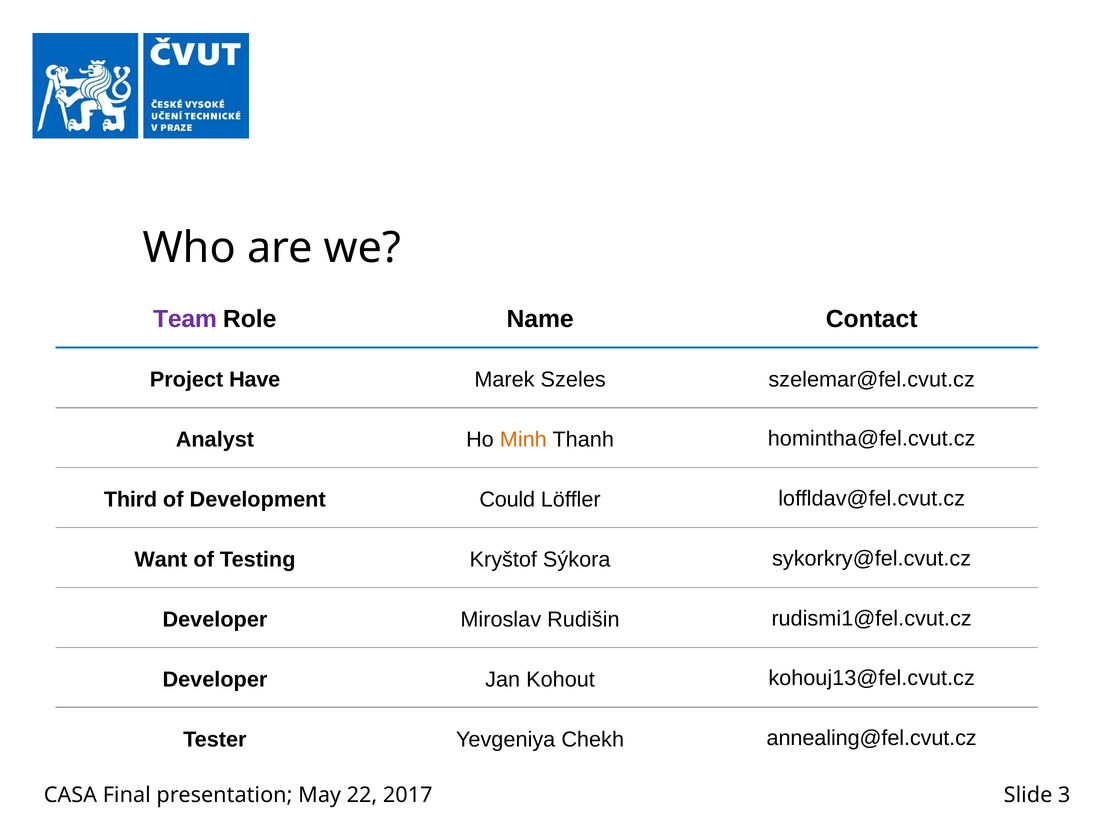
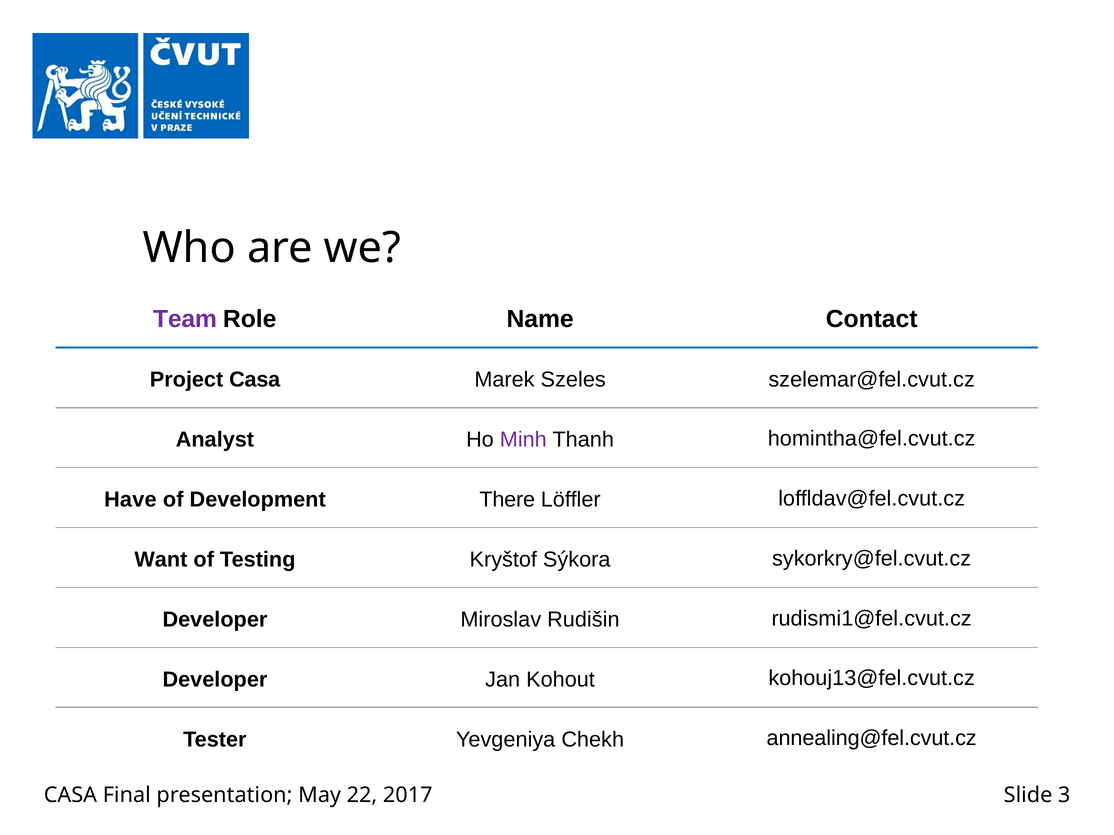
Project Have: Have -> Casa
Minh colour: orange -> purple
Third: Third -> Have
Could: Could -> There
